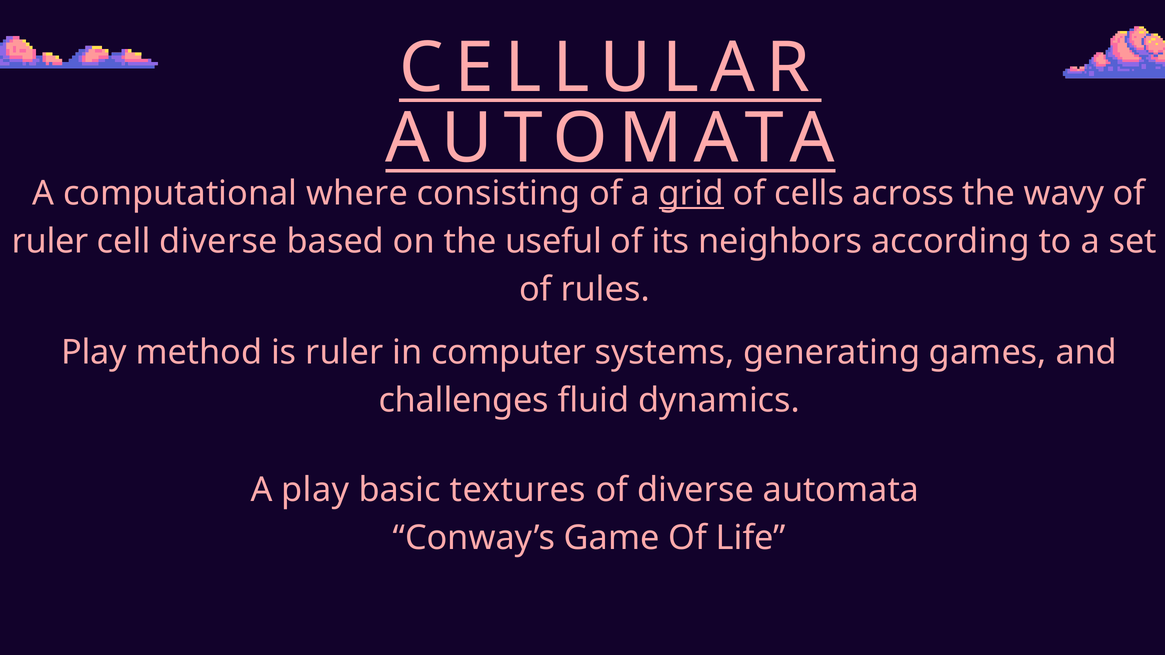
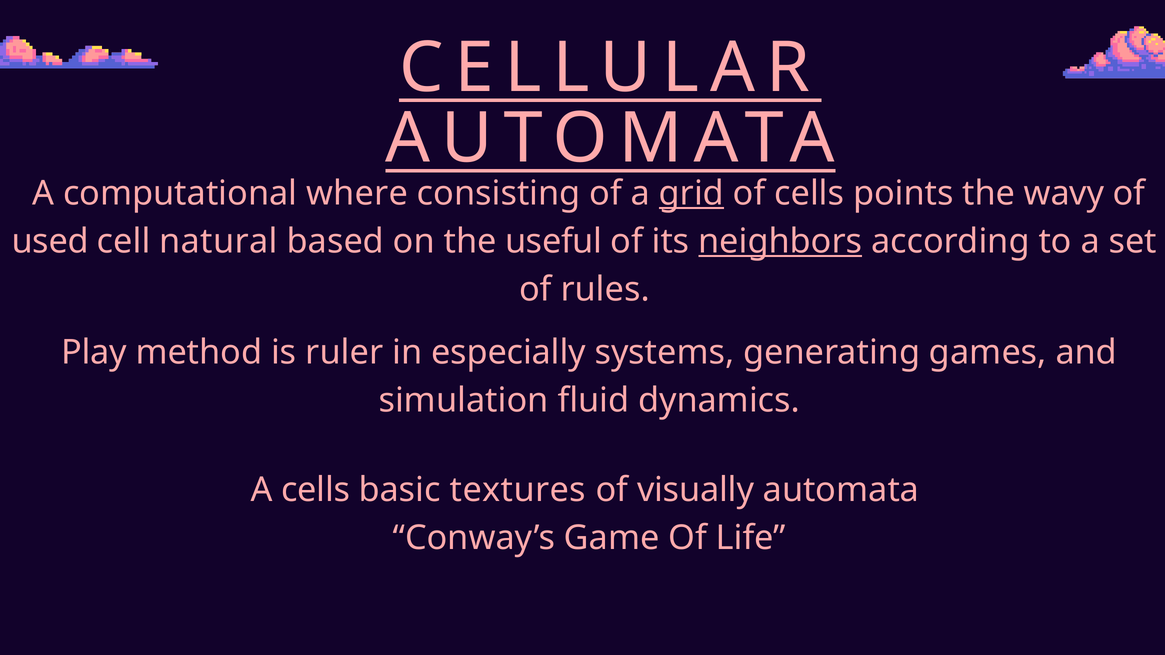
across: across -> points
ruler at (50, 242): ruler -> used
cell diverse: diverse -> natural
neighbors underline: none -> present
computer: computer -> especially
challenges: challenges -> simulation
A play: play -> cells
of diverse: diverse -> visually
